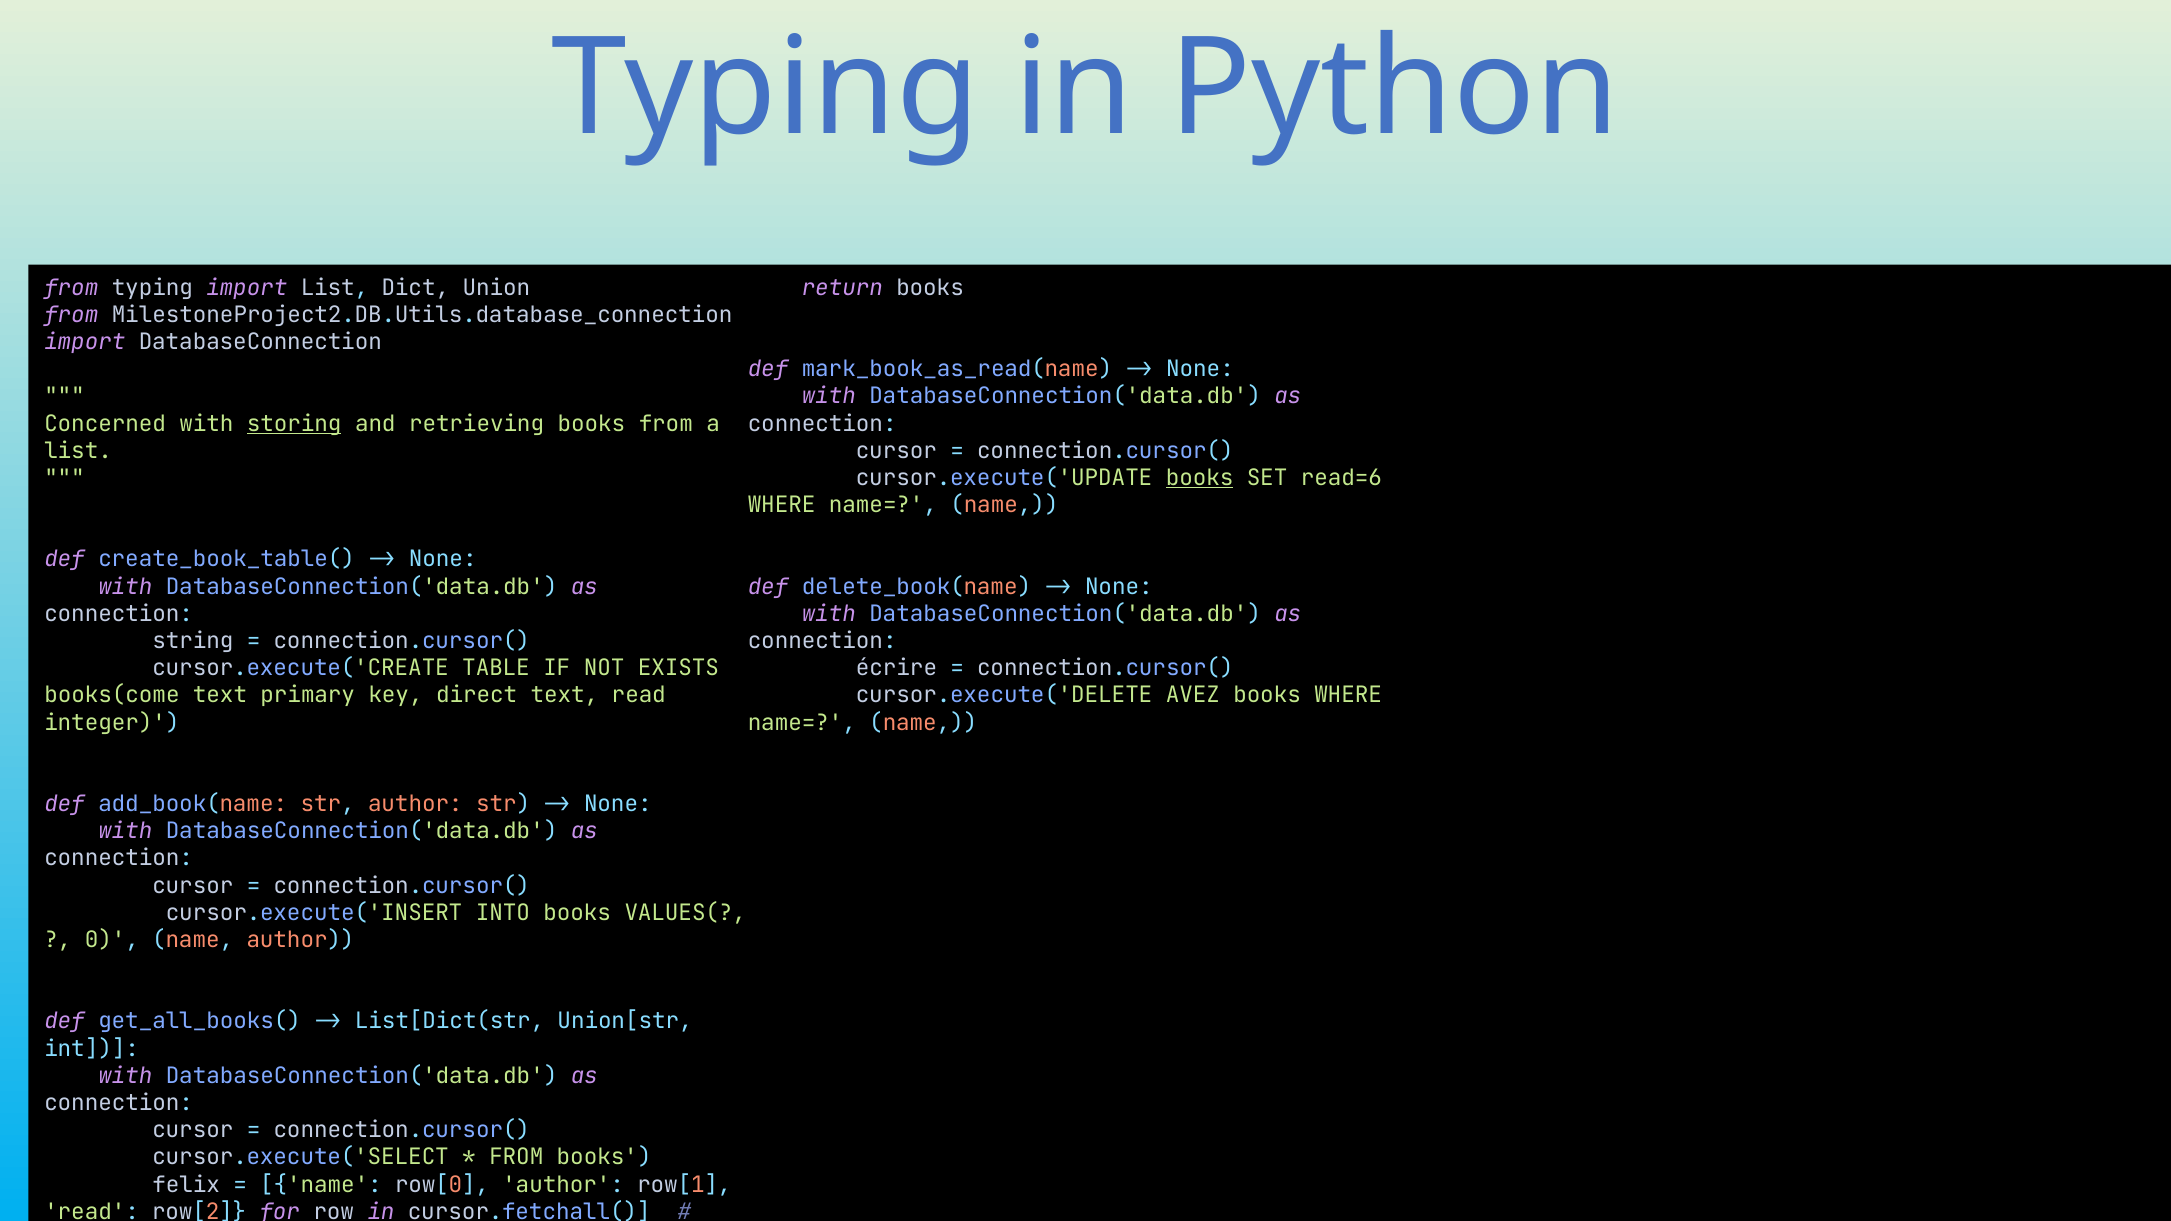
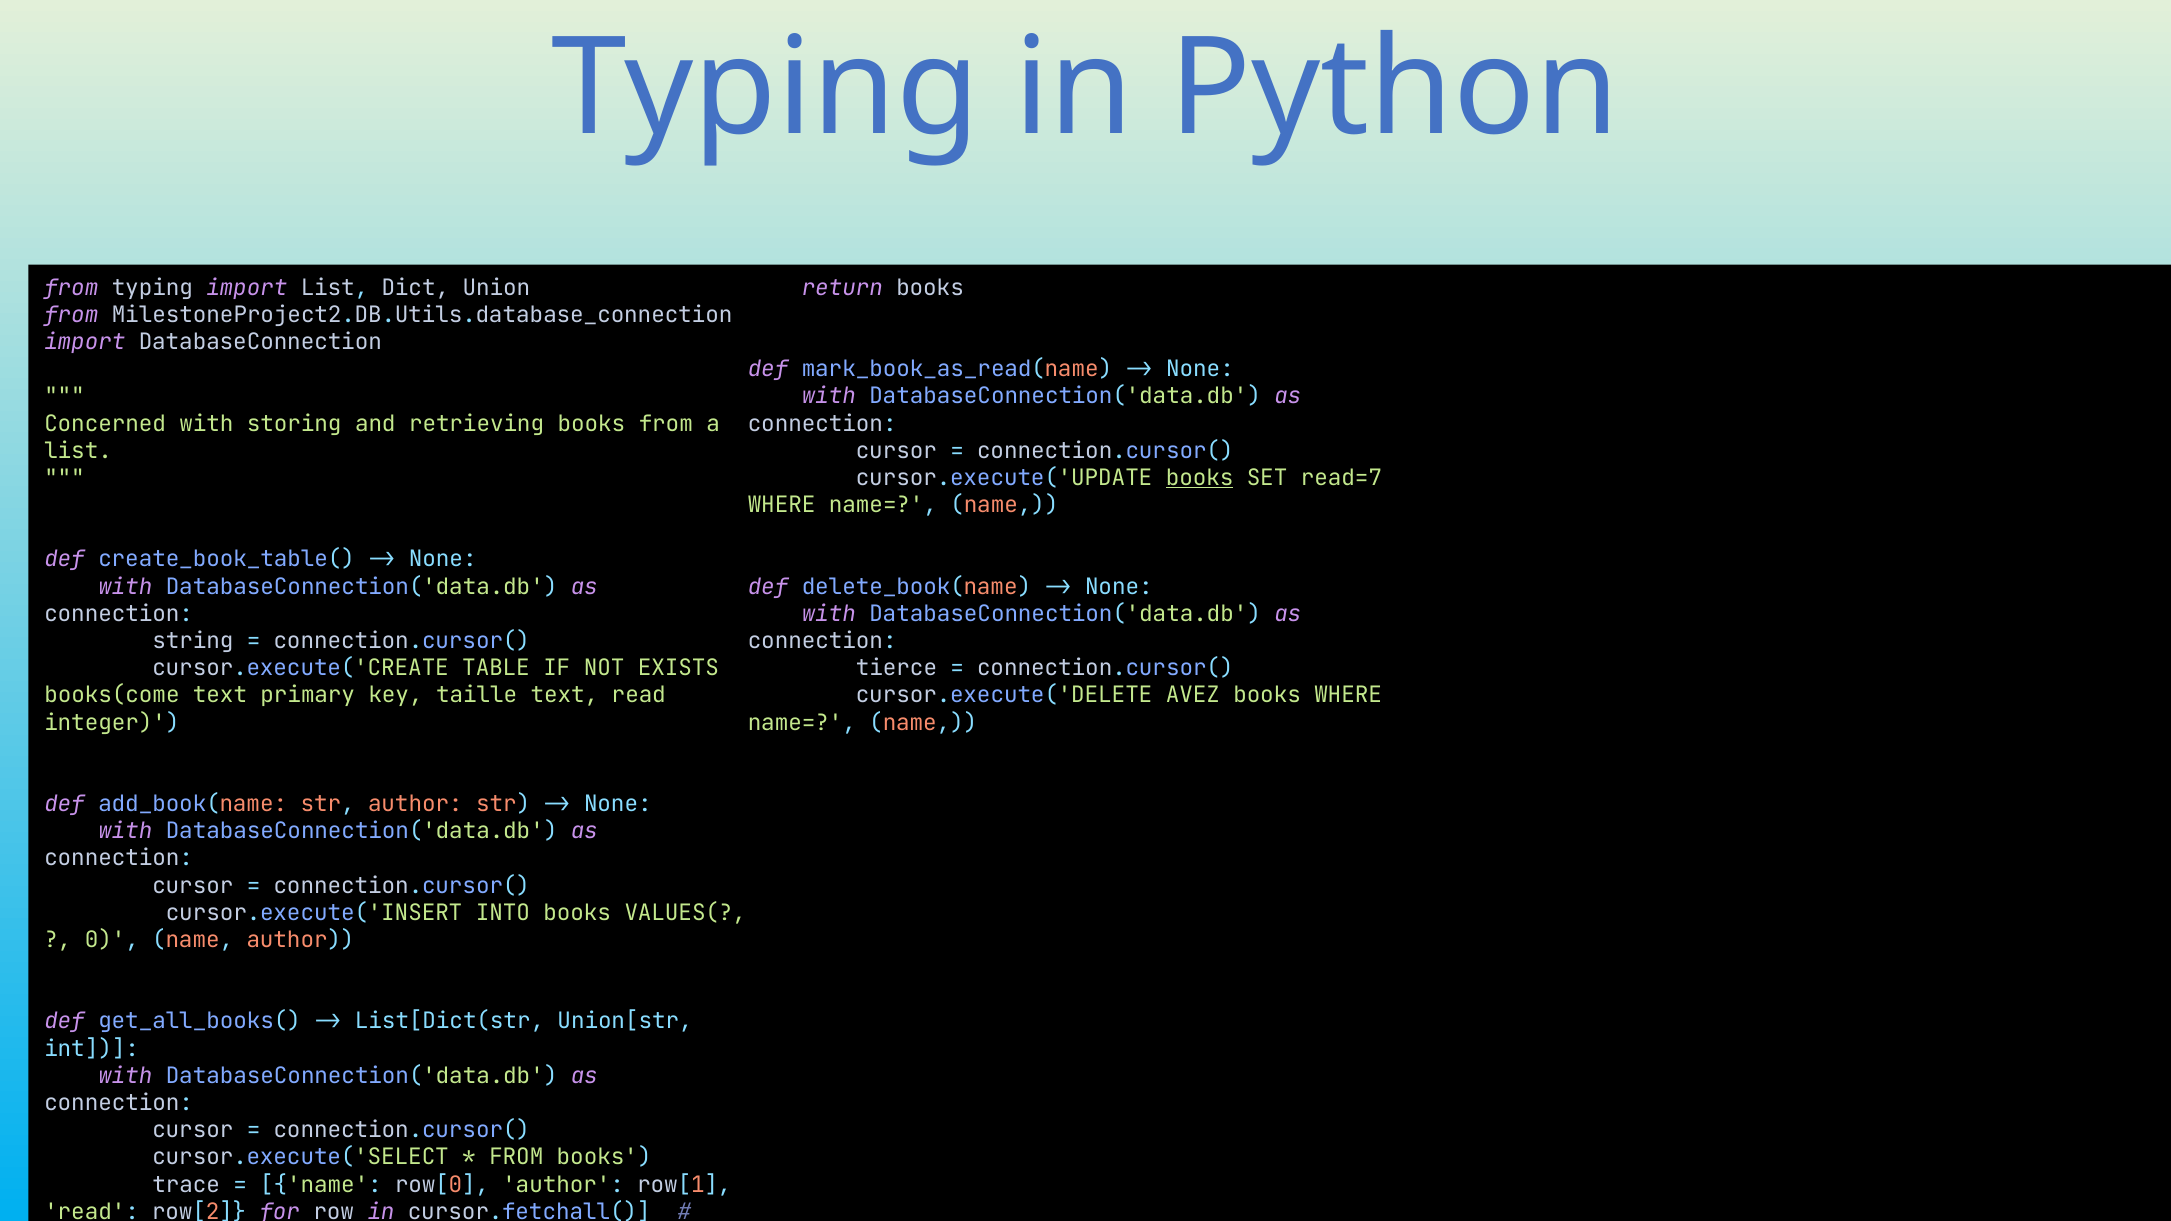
storing underline: present -> none
read=6: read=6 -> read=7
écrire: écrire -> tierce
direct: direct -> taille
felix: felix -> trace
